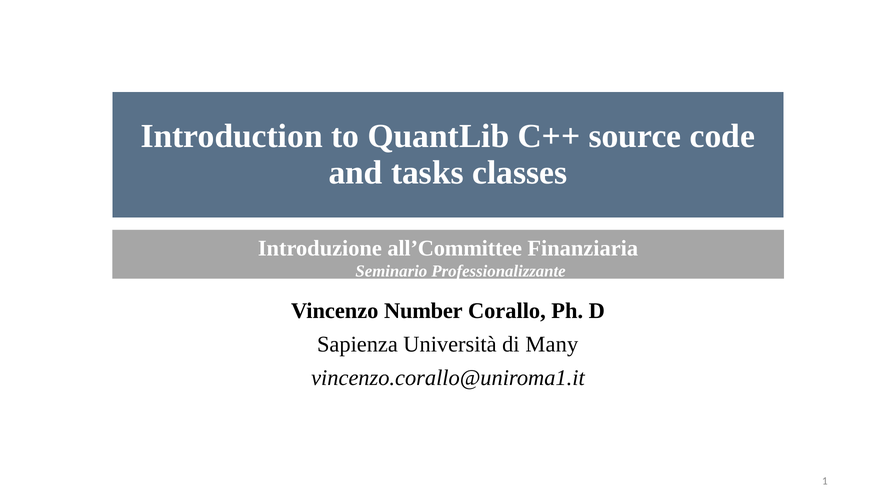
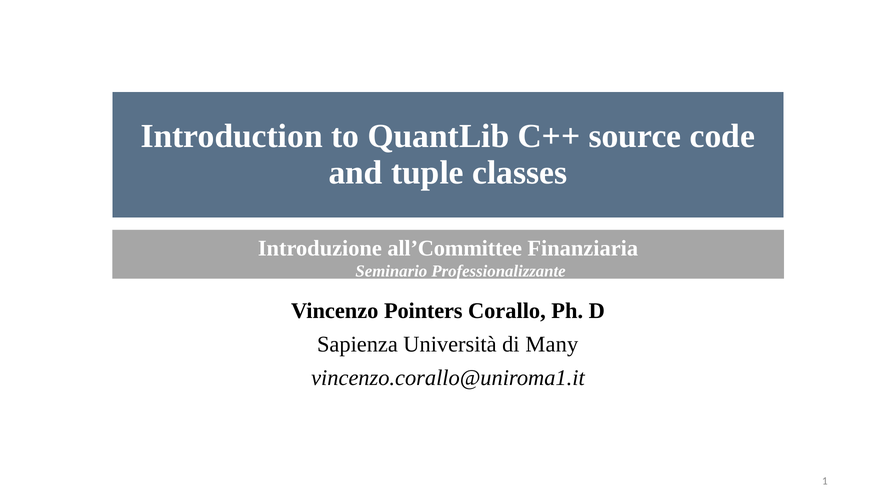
tasks: tasks -> tuple
Number: Number -> Pointers
